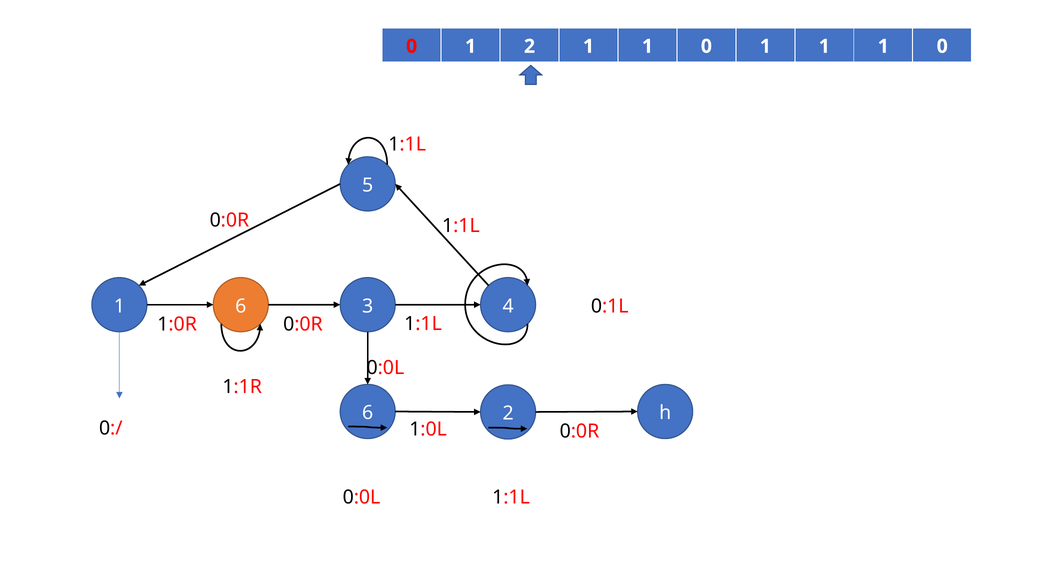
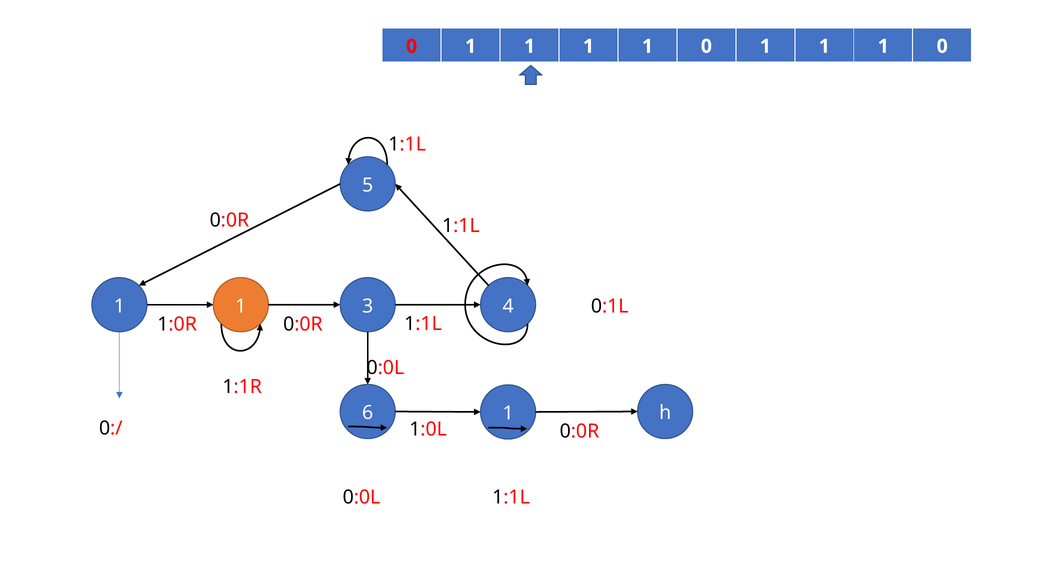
2 at (530, 46): 2 -> 1
6 at (241, 306): 6 -> 1
6 2: 2 -> 1
